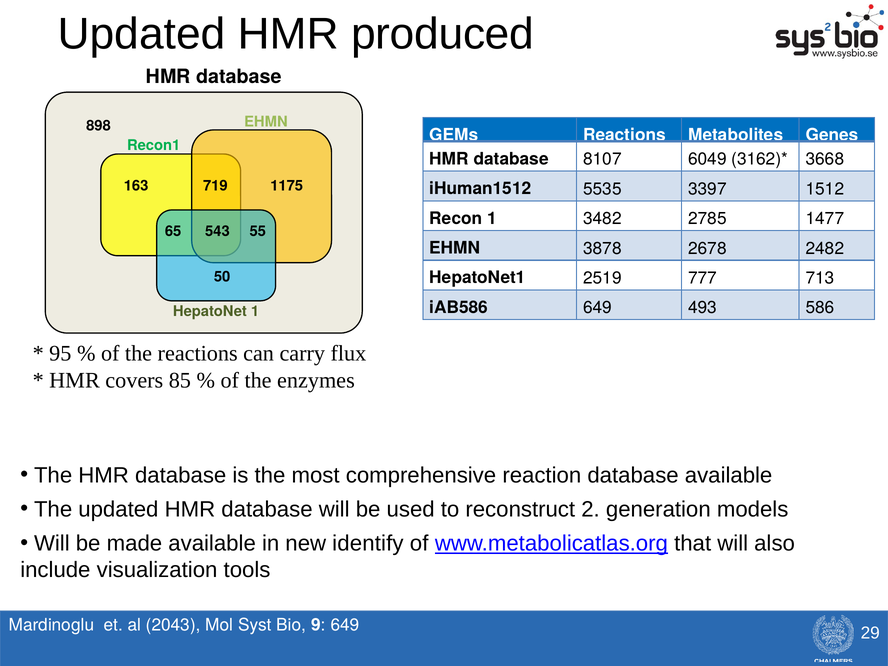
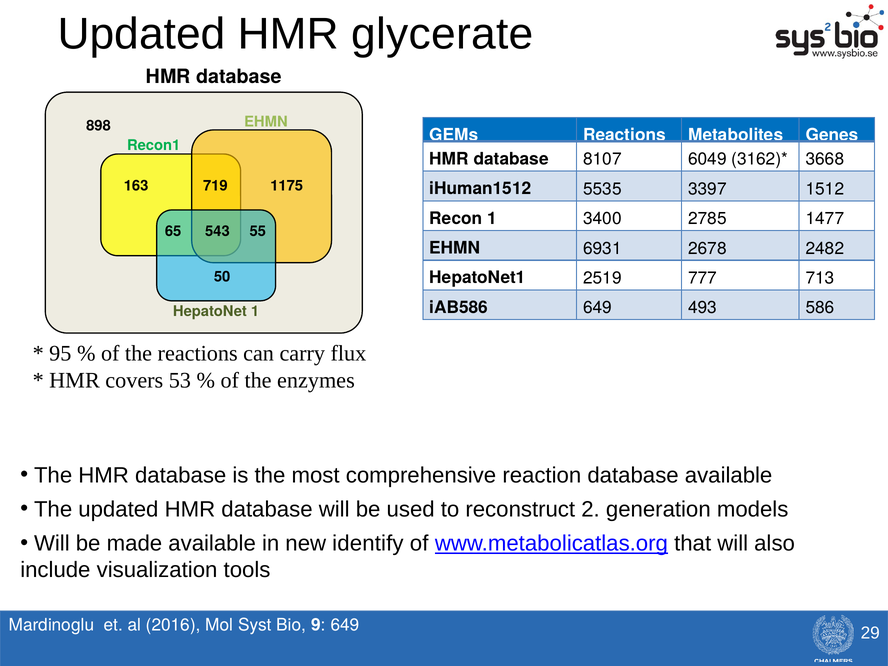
produced: produced -> glycerate
3482: 3482 -> 3400
3878: 3878 -> 6931
85: 85 -> 53
2043: 2043 -> 2016
